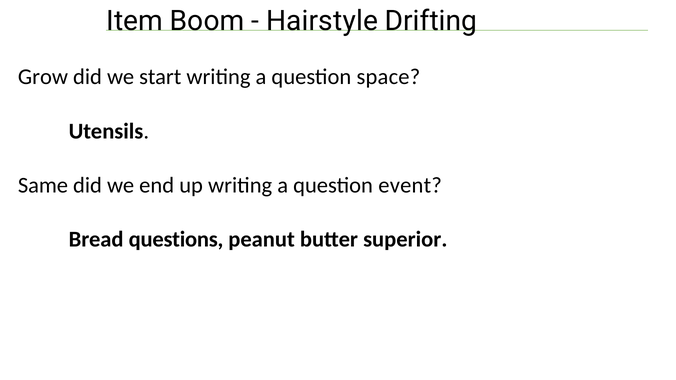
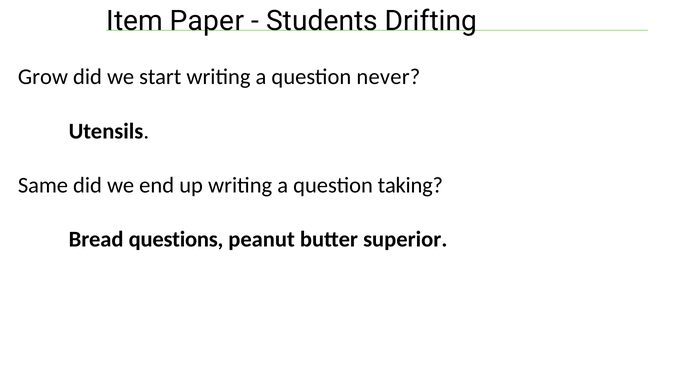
Boom: Boom -> Paper
Hairstyle: Hairstyle -> Students
space: space -> never
event: event -> taking
